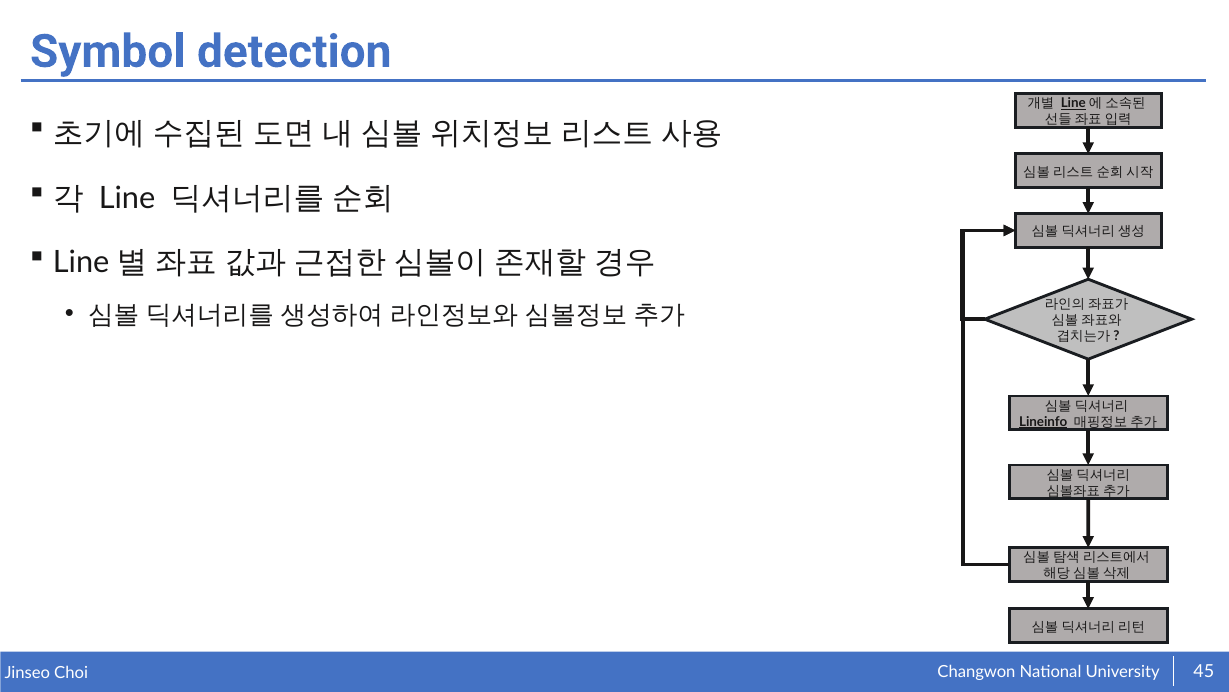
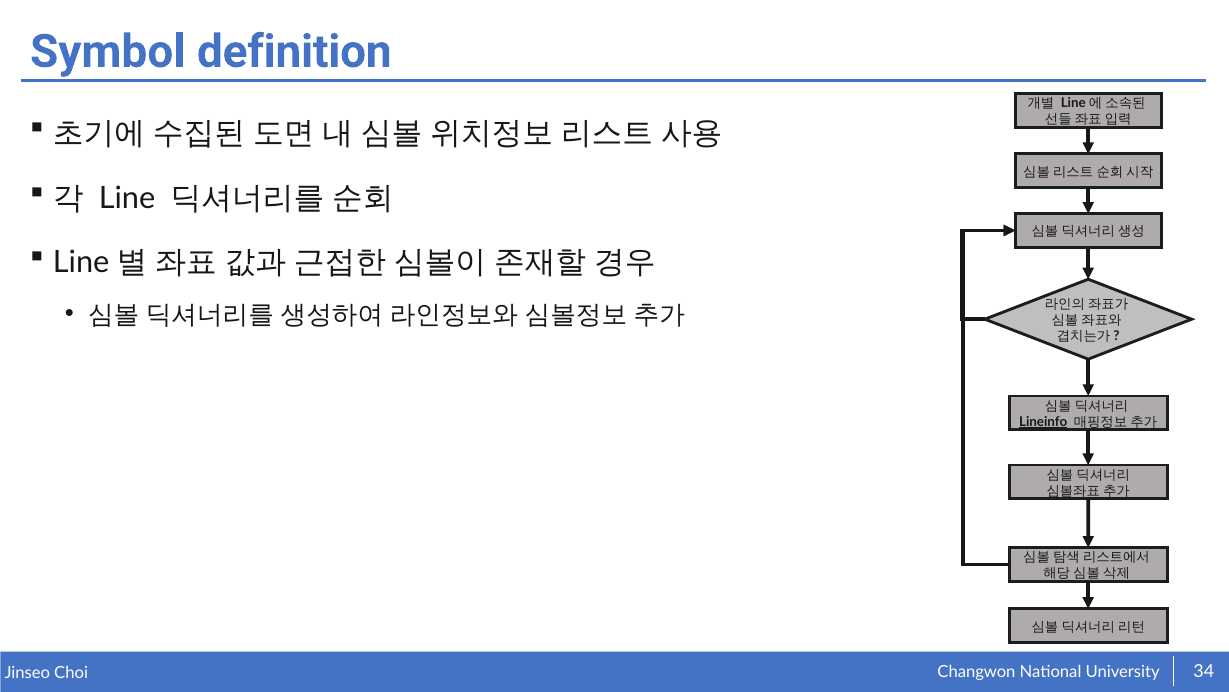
detection: detection -> definition
Line at (1073, 103) underline: present -> none
45: 45 -> 34
